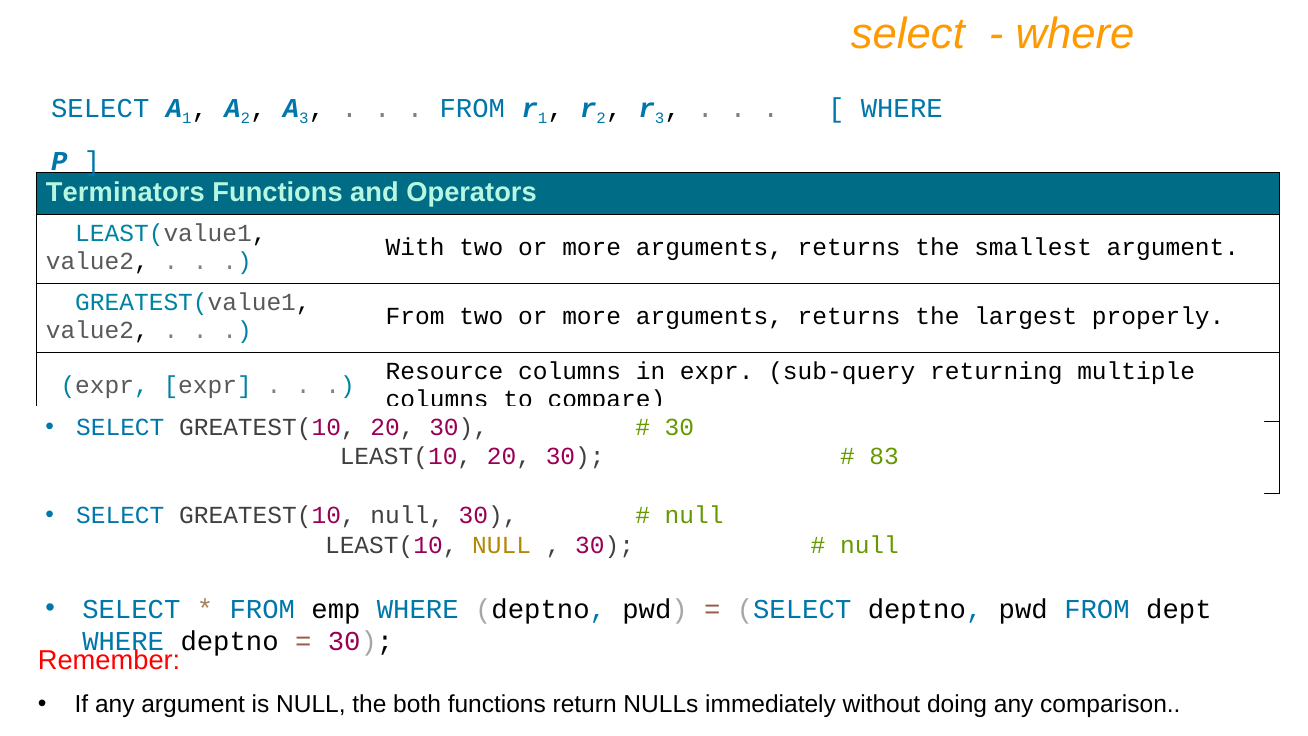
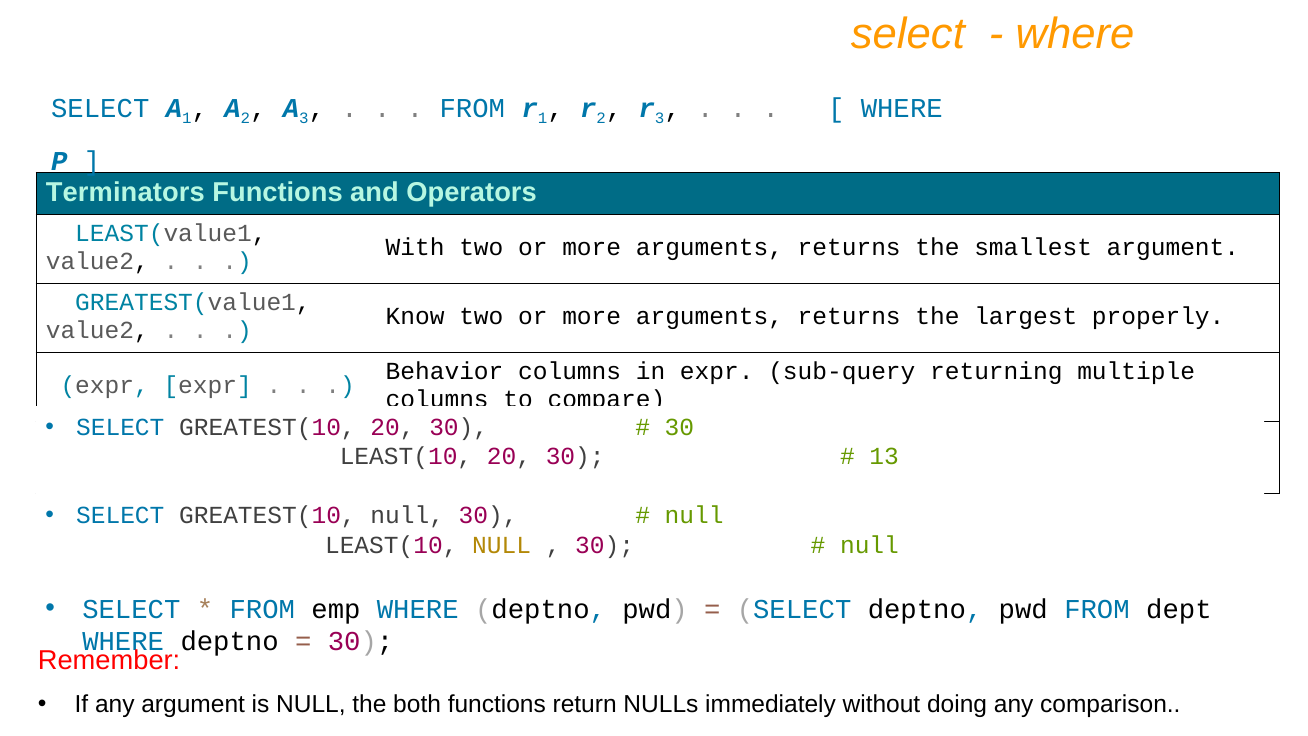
From at (415, 316): From -> Know
Resource: Resource -> Behavior
83: 83 -> 13
